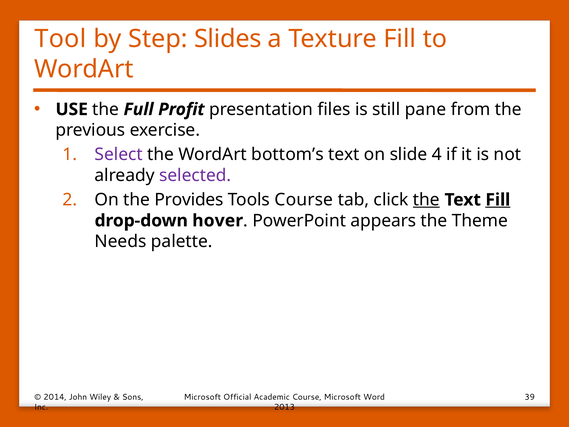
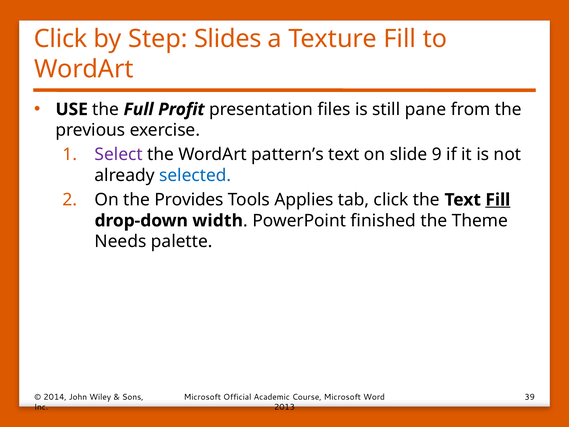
Tool at (60, 39): Tool -> Click
bottom’s: bottom’s -> pattern’s
4: 4 -> 9
selected colour: purple -> blue
Tools Course: Course -> Applies
the at (426, 200) underline: present -> none
hover: hover -> width
appears: appears -> finished
